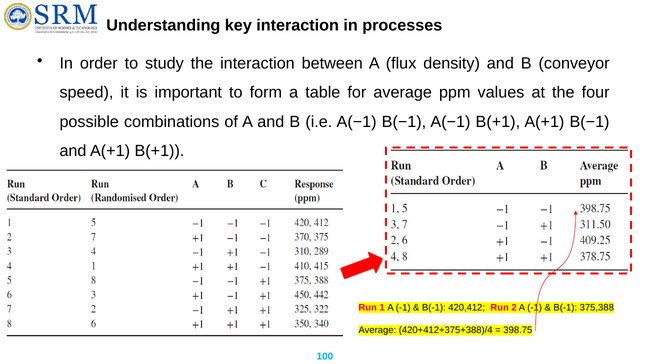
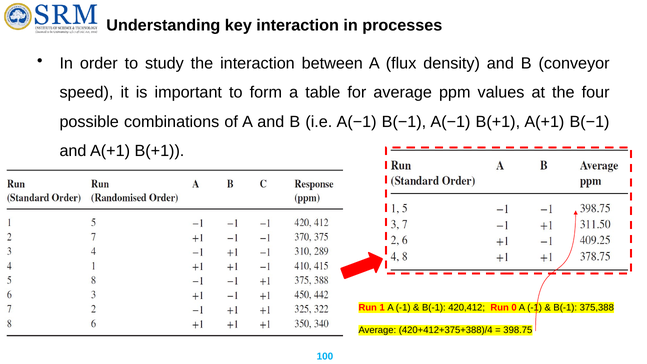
2: 2 -> 0
